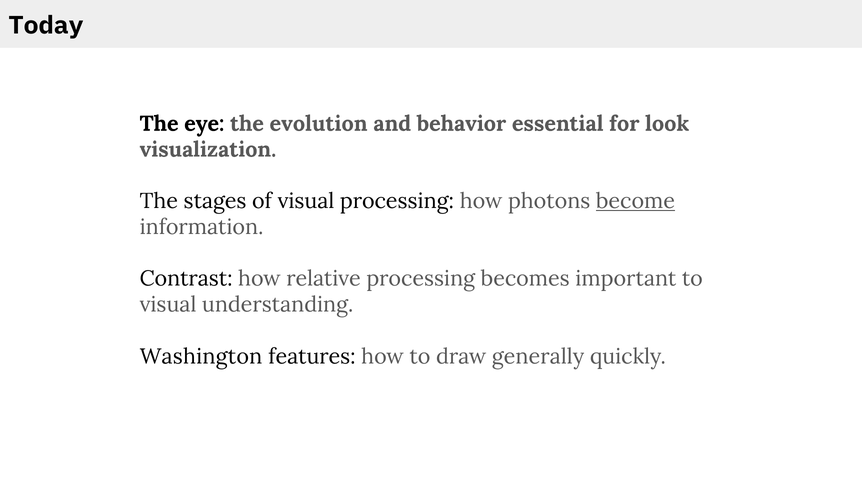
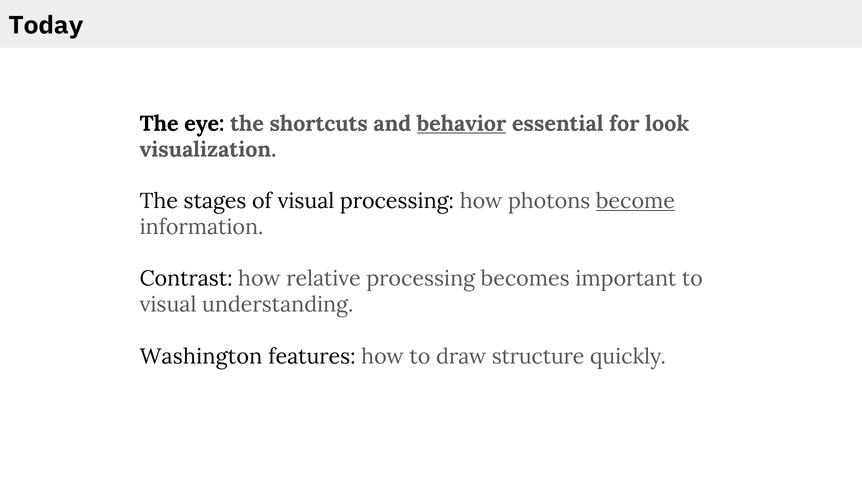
evolution: evolution -> shortcuts
behavior underline: none -> present
generally: generally -> structure
